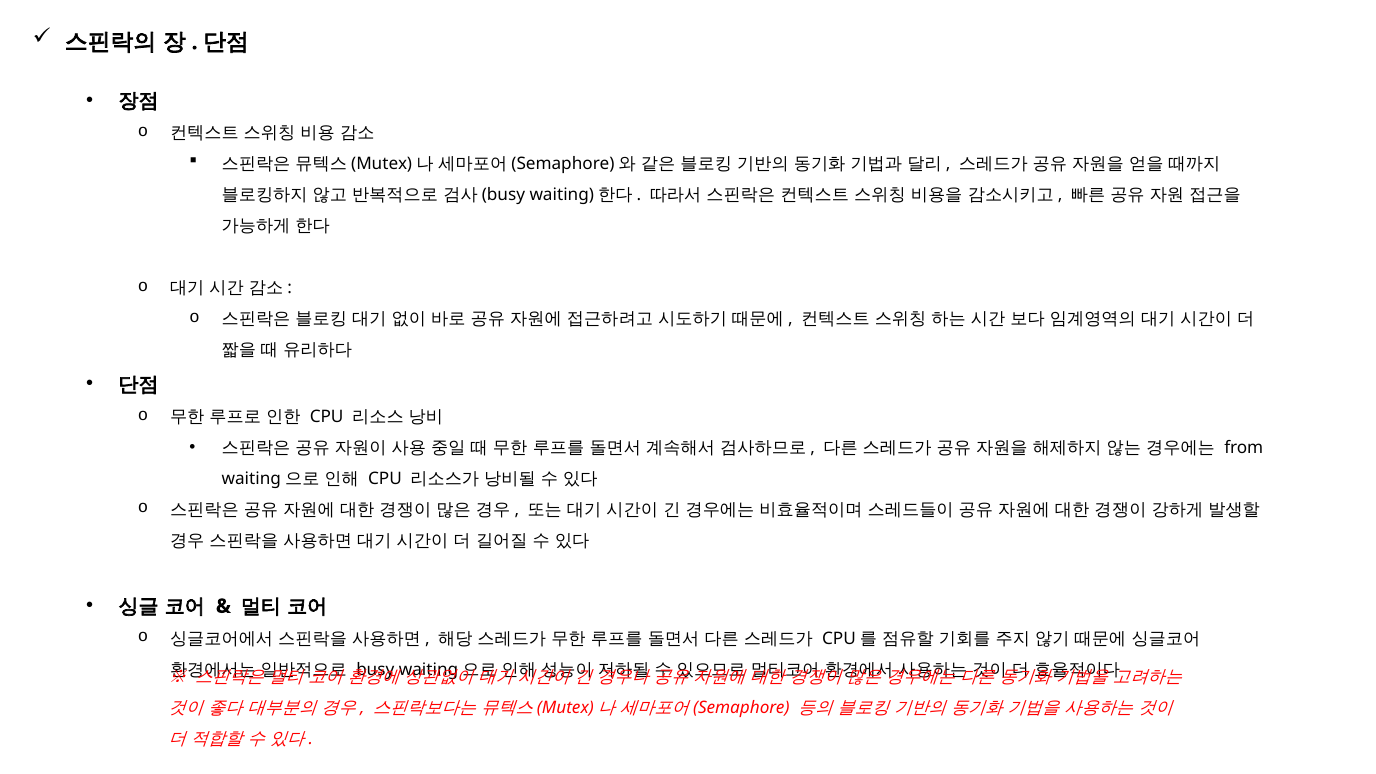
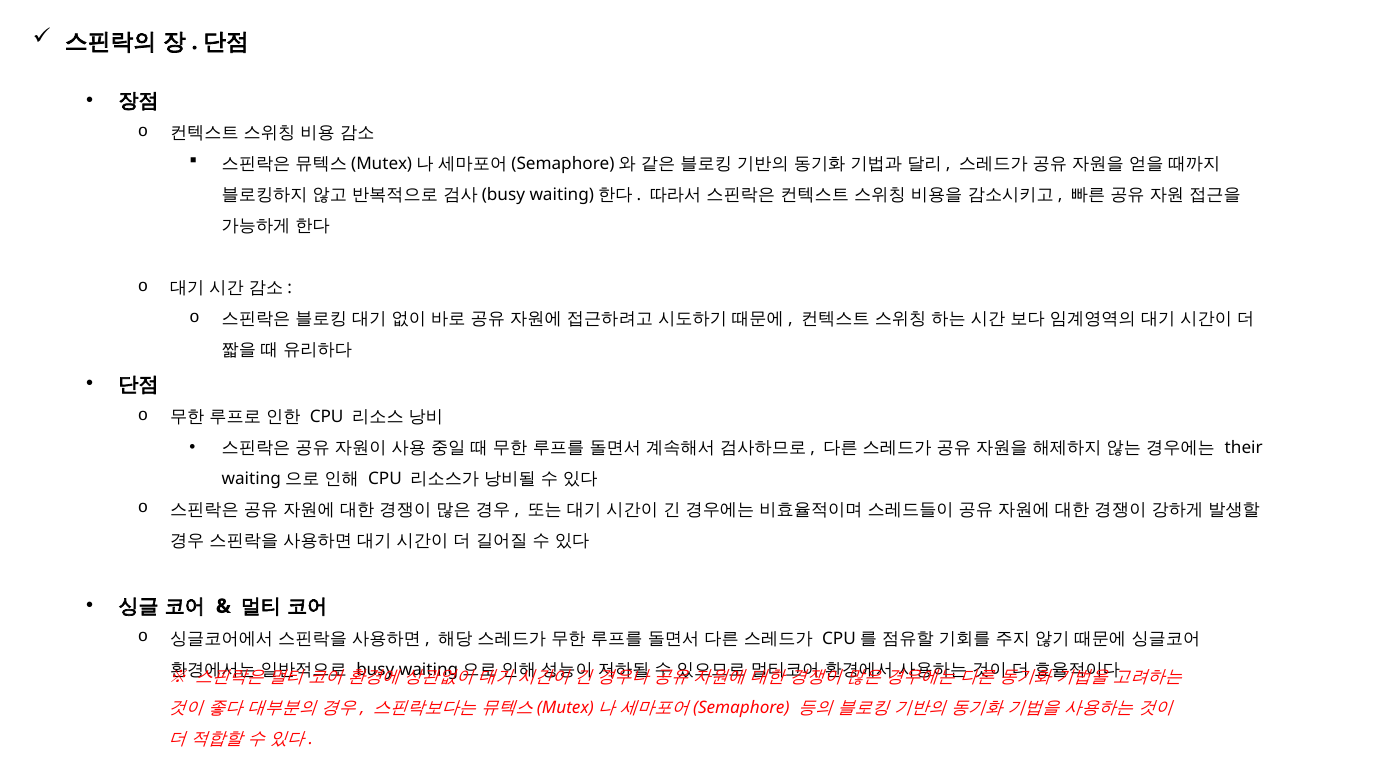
from: from -> their
